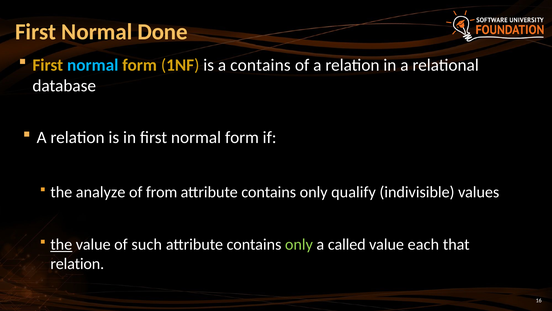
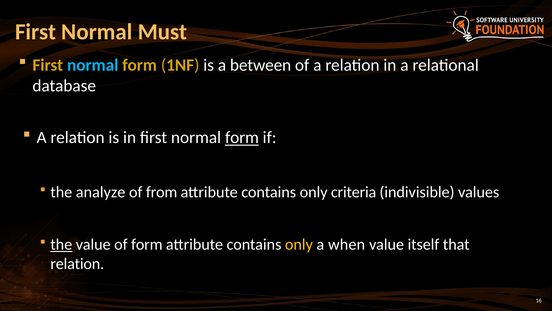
Done: Done -> Must
a contains: contains -> between
form at (242, 137) underline: none -> present
qualify: qualify -> criteria
of such: such -> form
only at (299, 244) colour: light green -> yellow
called: called -> when
each: each -> itself
